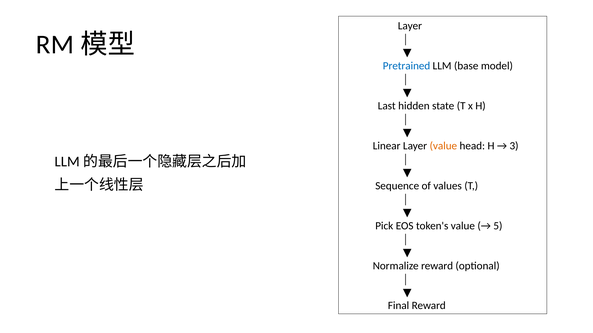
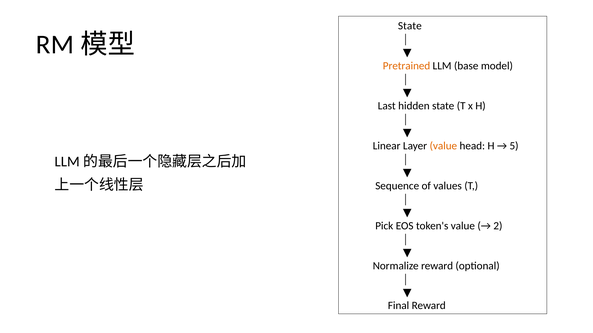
Layer at (410, 26): Layer -> State
Pretrained colour: blue -> orange
3: 3 -> 5
5: 5 -> 2
